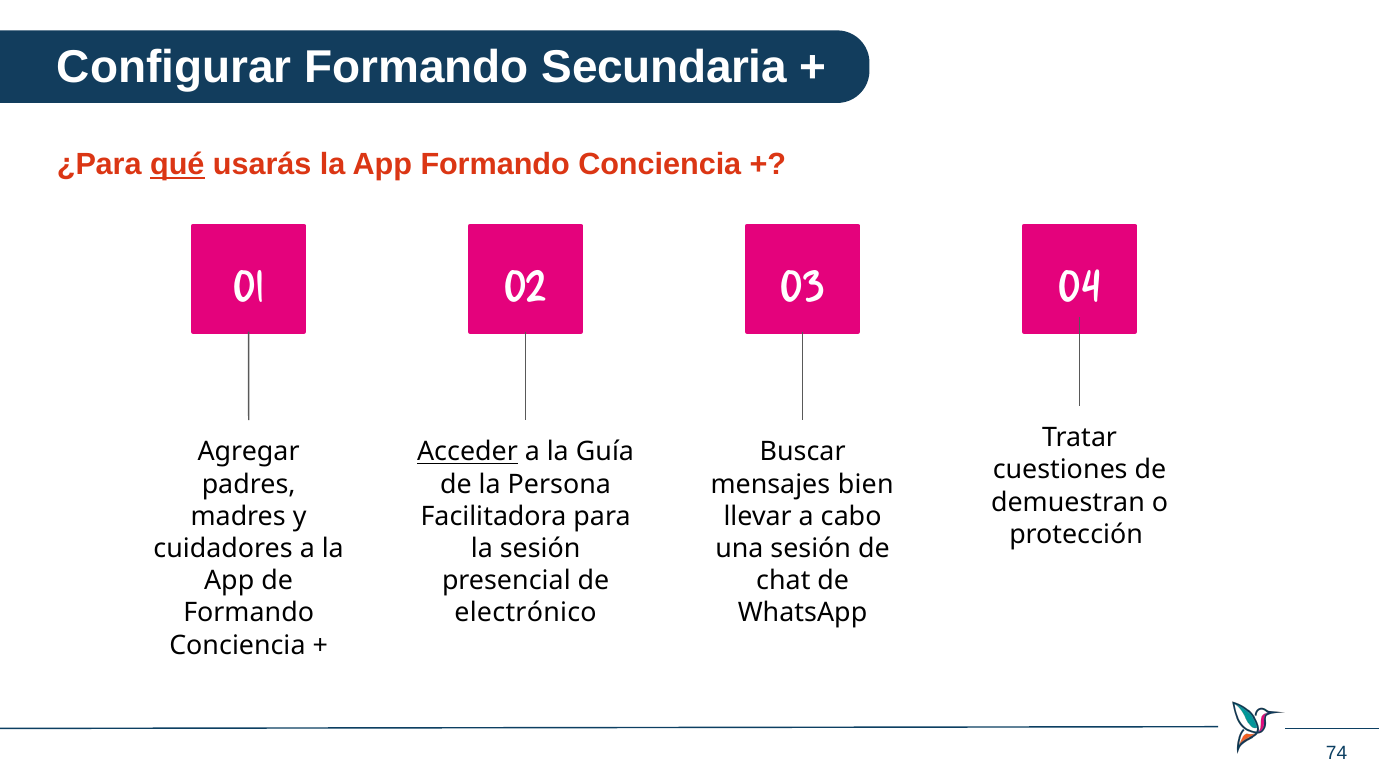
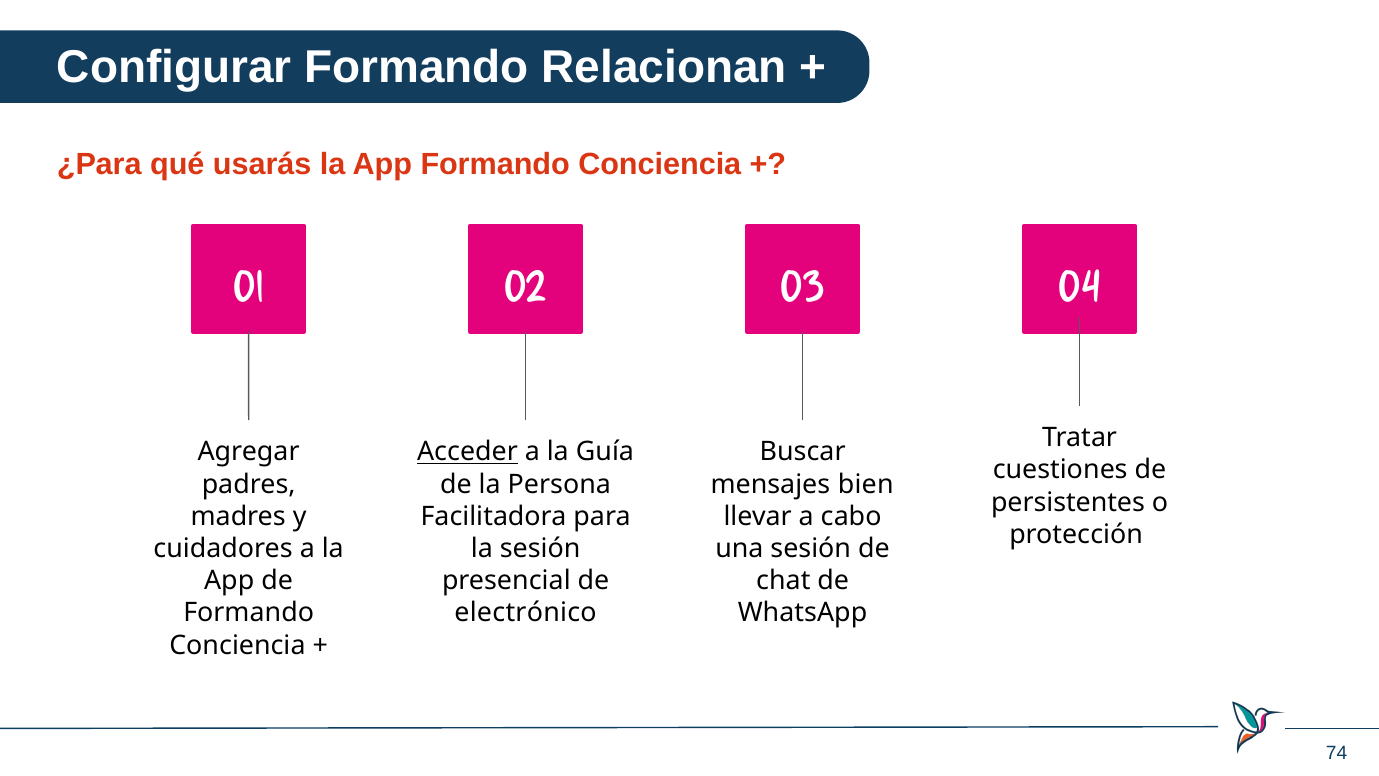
Secundaria: Secundaria -> Relacionan
qué underline: present -> none
demuestran: demuestran -> persistentes
